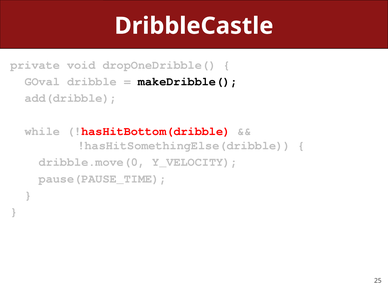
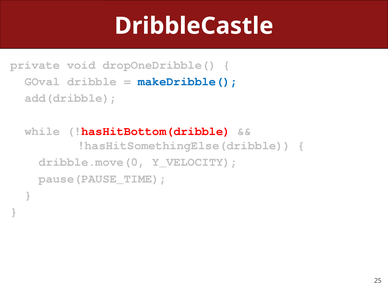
makeDribble( colour: black -> blue
